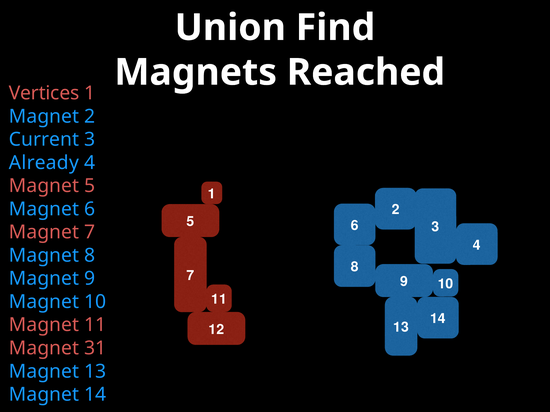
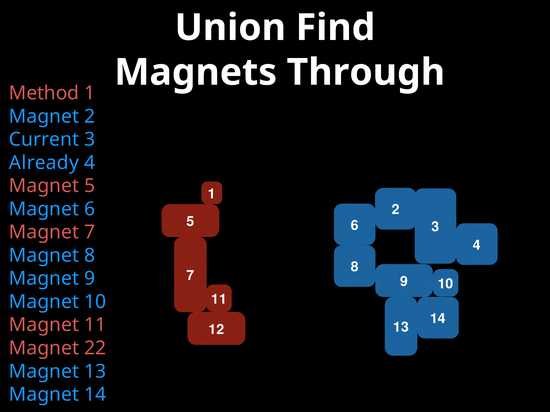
Reached: Reached -> Through
Vertices: Vertices -> Method
31: 31 -> 22
